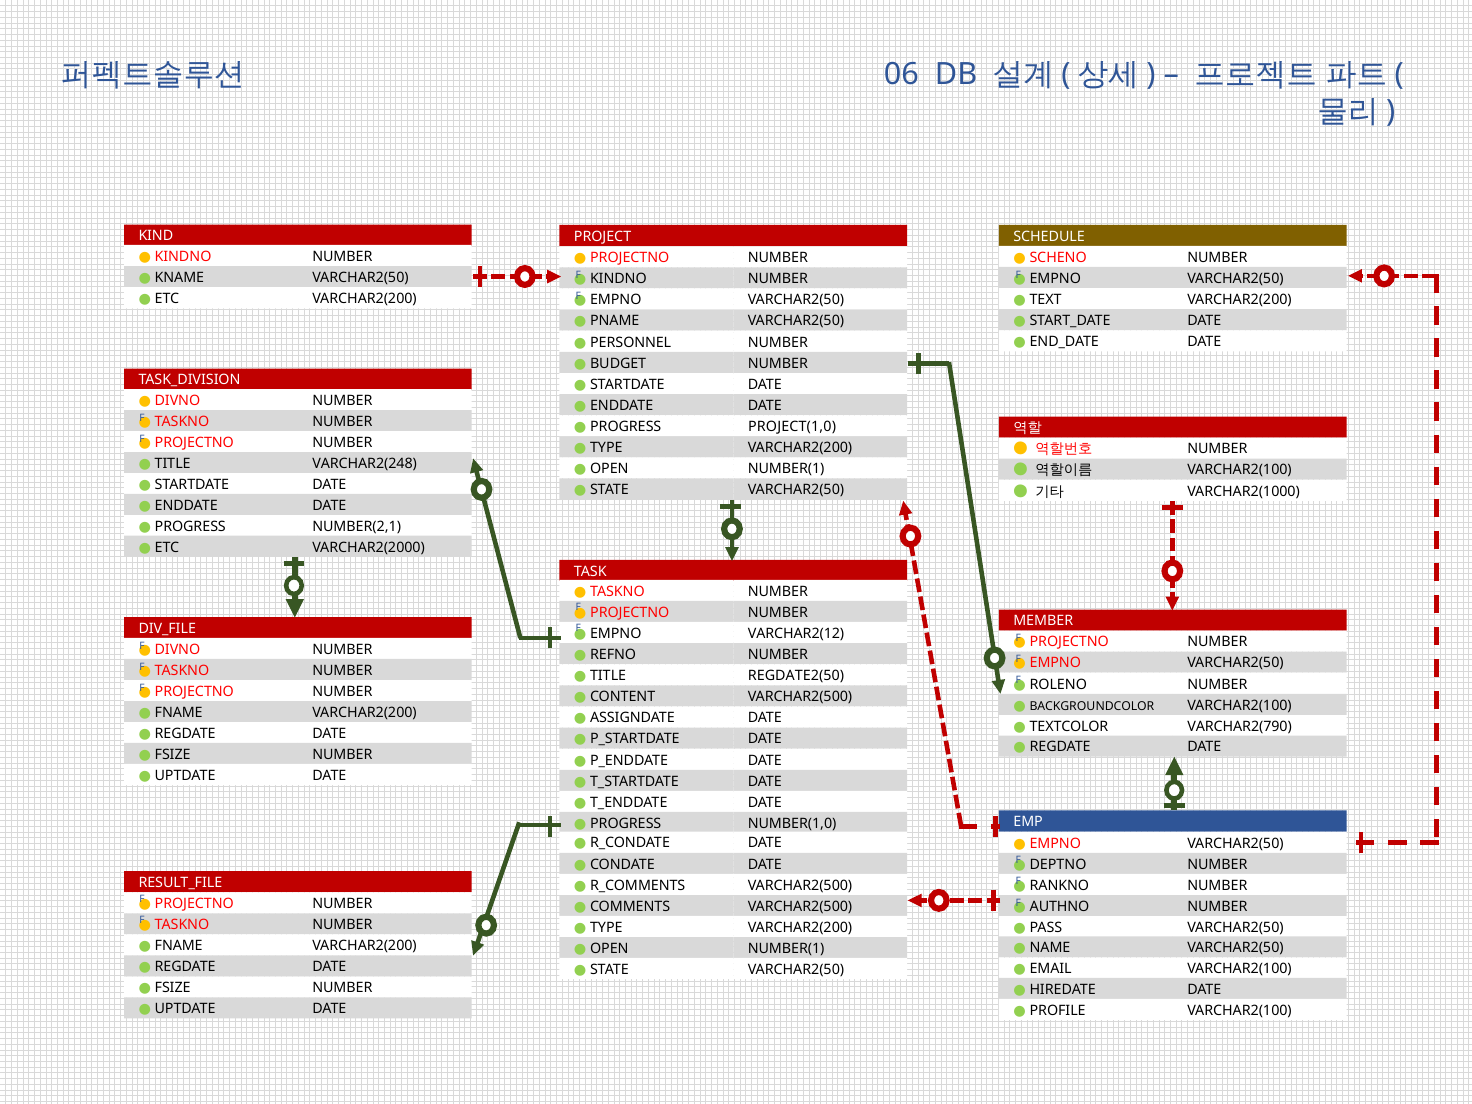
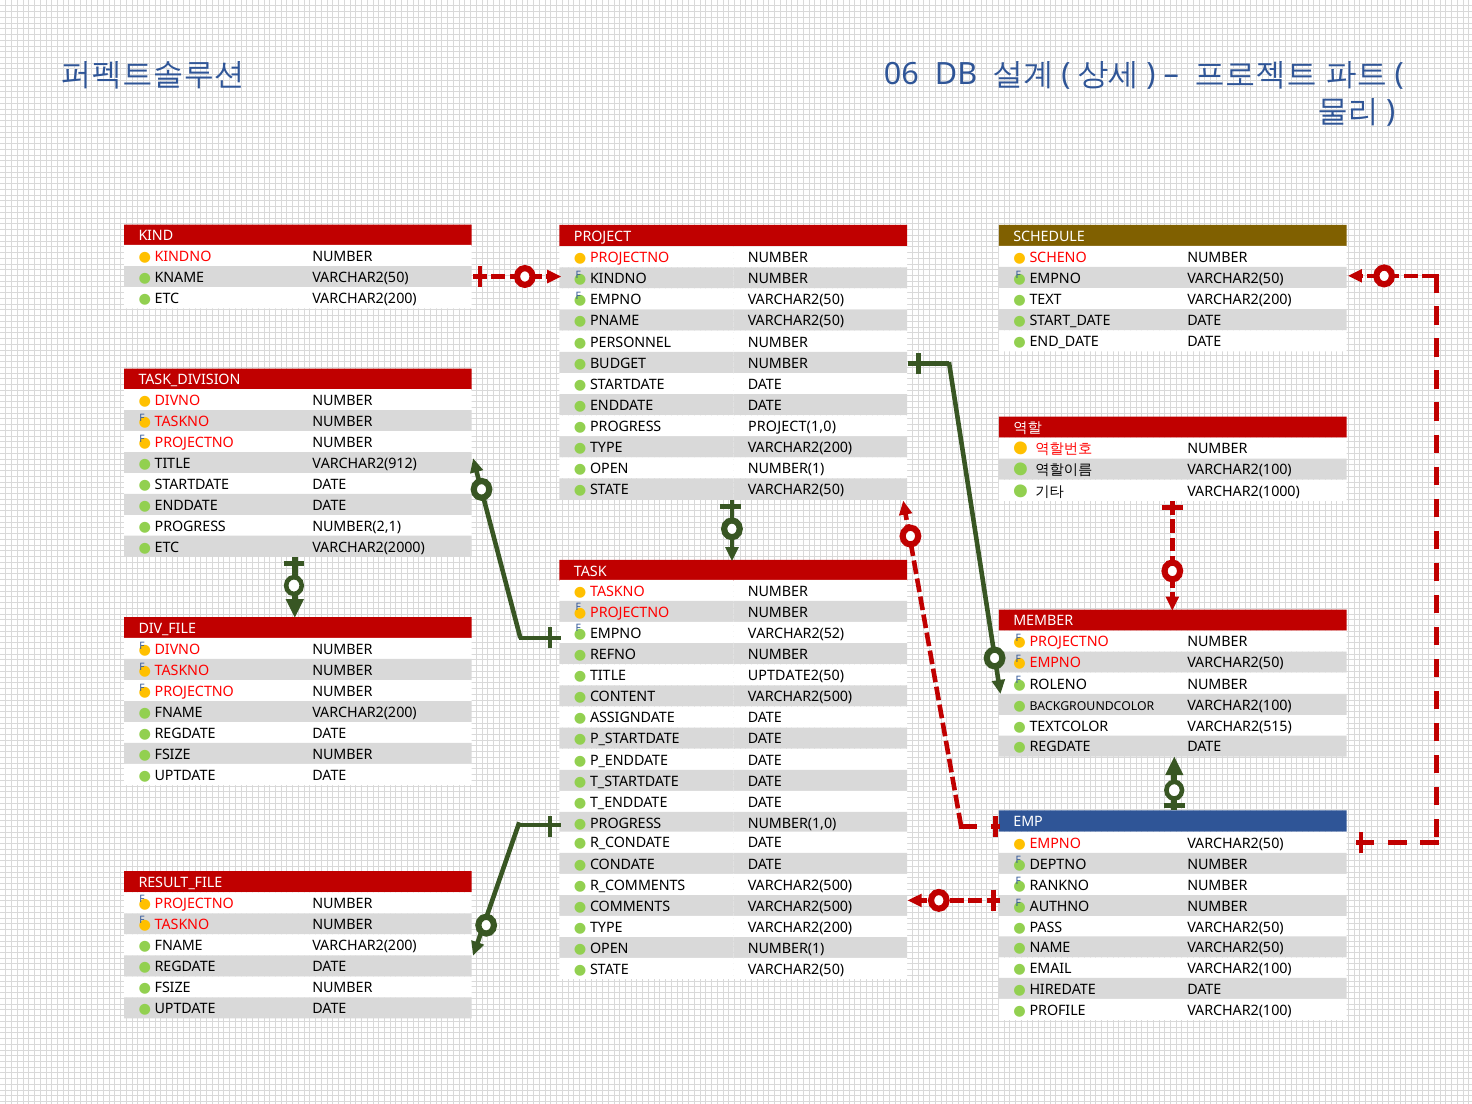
VARCHAR2(248: VARCHAR2(248 -> VARCHAR2(912
VARCHAR2(12: VARCHAR2(12 -> VARCHAR2(52
REGDATE2(50: REGDATE2(50 -> UPTDATE2(50
VARCHAR2(790: VARCHAR2(790 -> VARCHAR2(515
